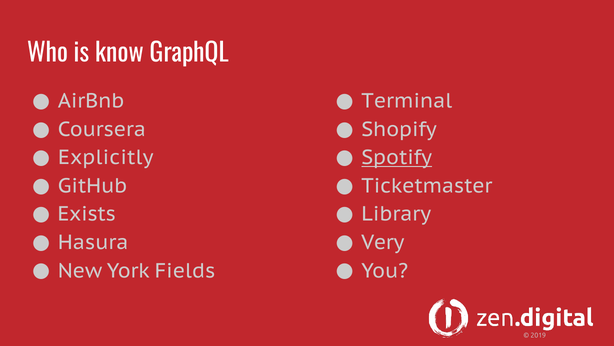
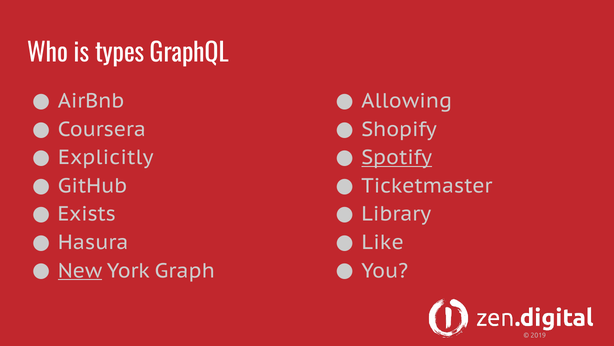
know: know -> types
Terminal: Terminal -> Allowing
Very: Very -> Like
New underline: none -> present
Fields: Fields -> Graph
